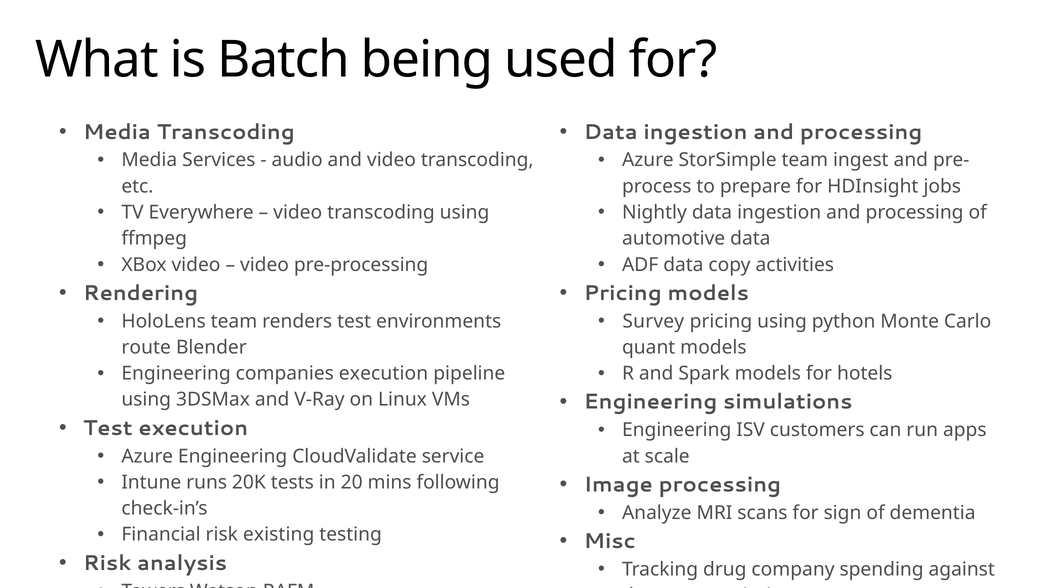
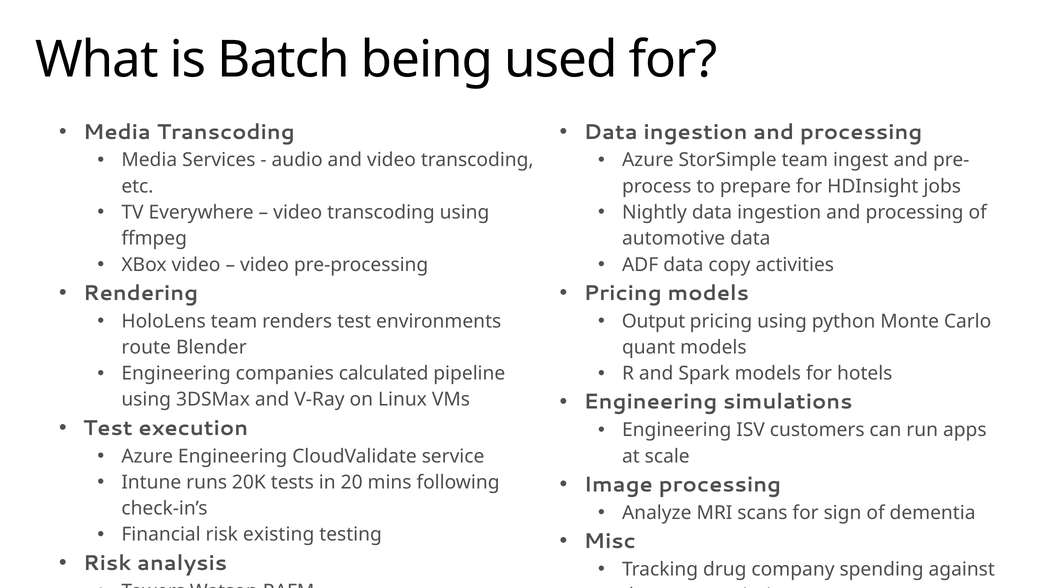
Survey: Survey -> Output
companies execution: execution -> calculated
